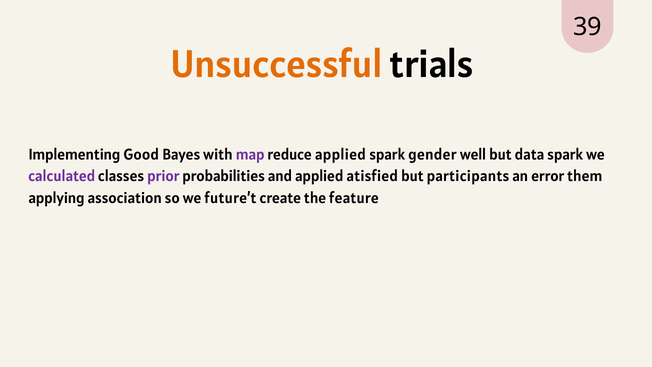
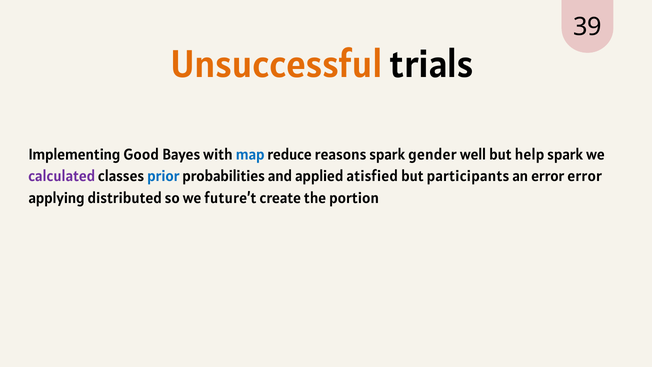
map colour: purple -> blue
reduce applied: applied -> reasons
data: data -> help
prior colour: purple -> blue
error them: them -> error
association: association -> distributed
feature: feature -> portion
